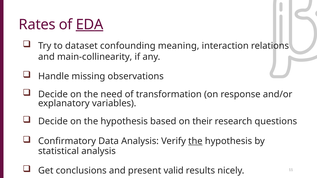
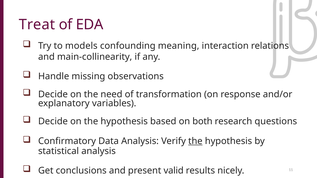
Rates: Rates -> Treat
EDA underline: present -> none
dataset: dataset -> models
their: their -> both
